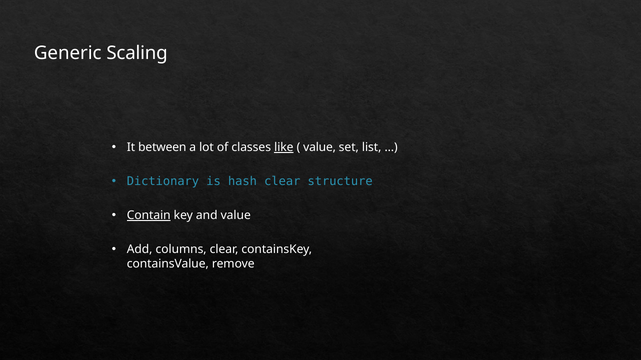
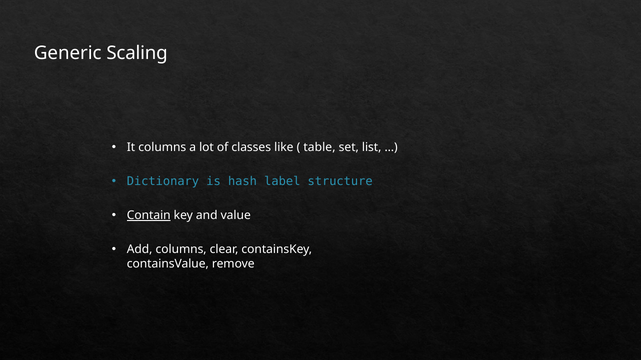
It between: between -> columns
like underline: present -> none
value at (320, 148): value -> table
hash clear: clear -> label
